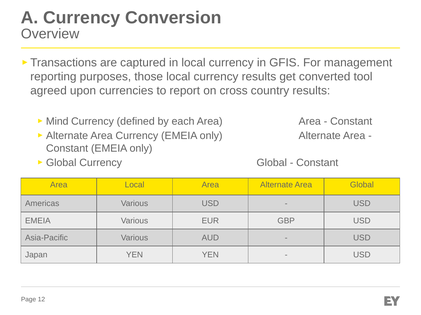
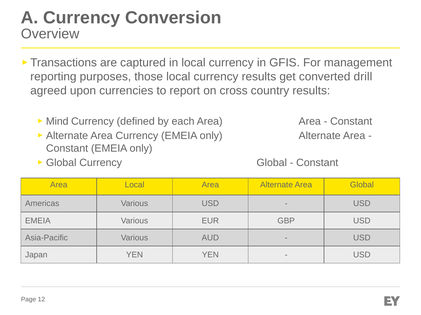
tool: tool -> drill
